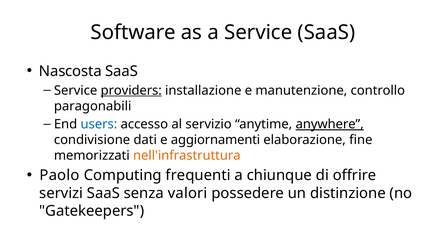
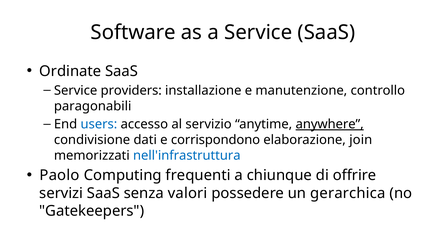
Nascosta: Nascosta -> Ordinate
providers underline: present -> none
aggiornamenti: aggiornamenti -> corrispondono
fine: fine -> join
nell'infrastruttura colour: orange -> blue
distinzione: distinzione -> gerarchica
